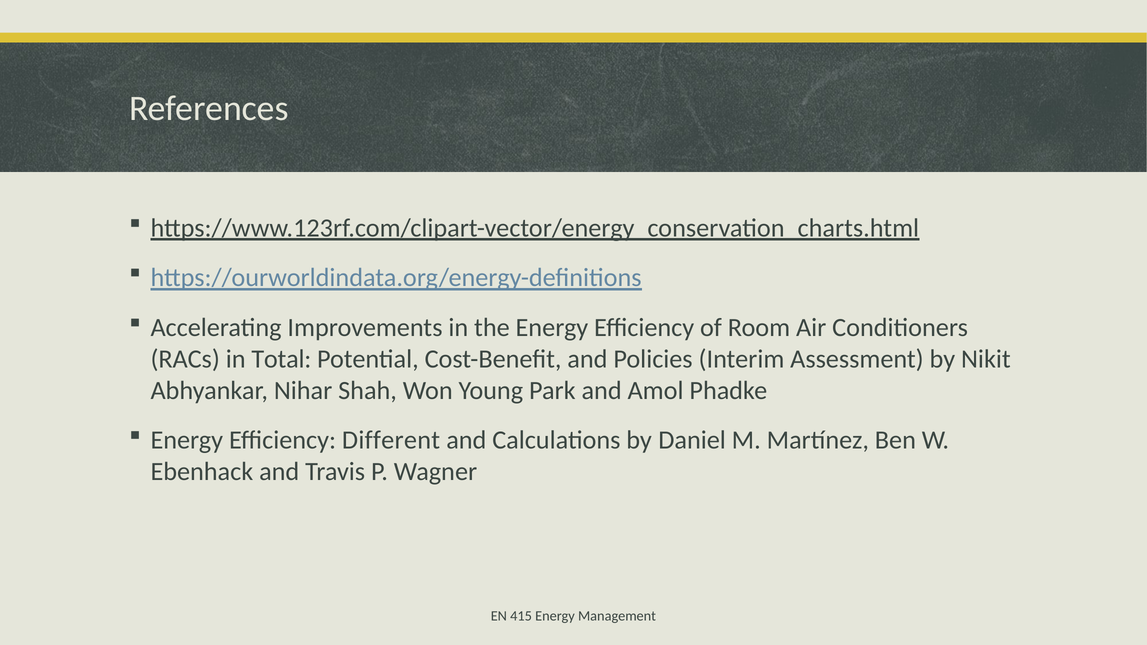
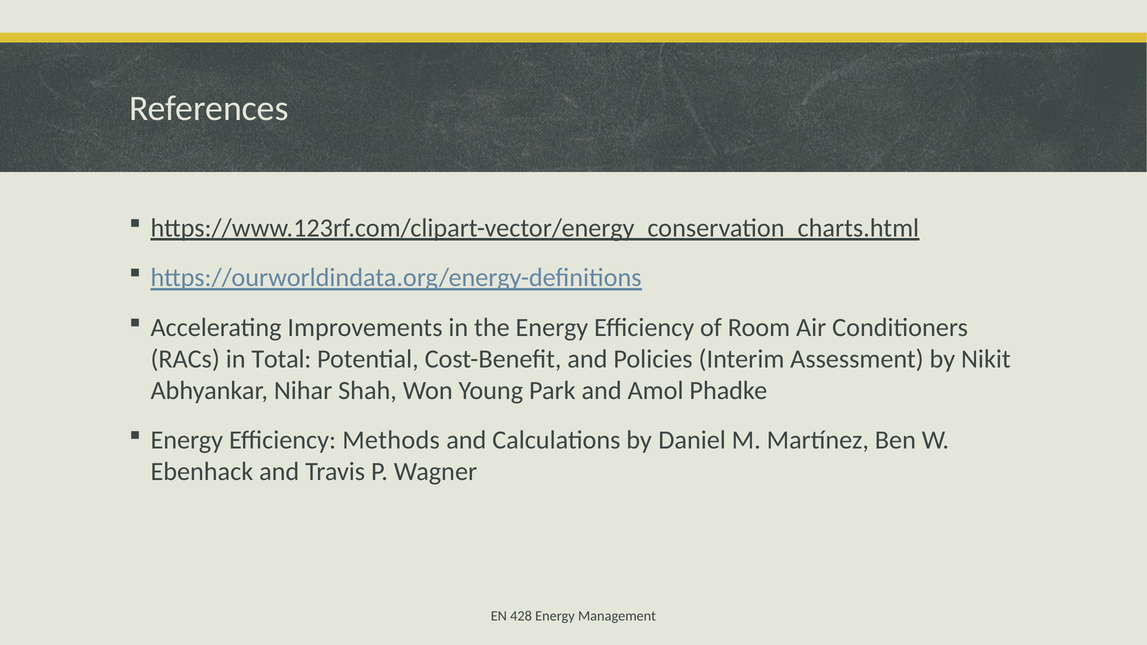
Different: Different -> Methods
415: 415 -> 428
